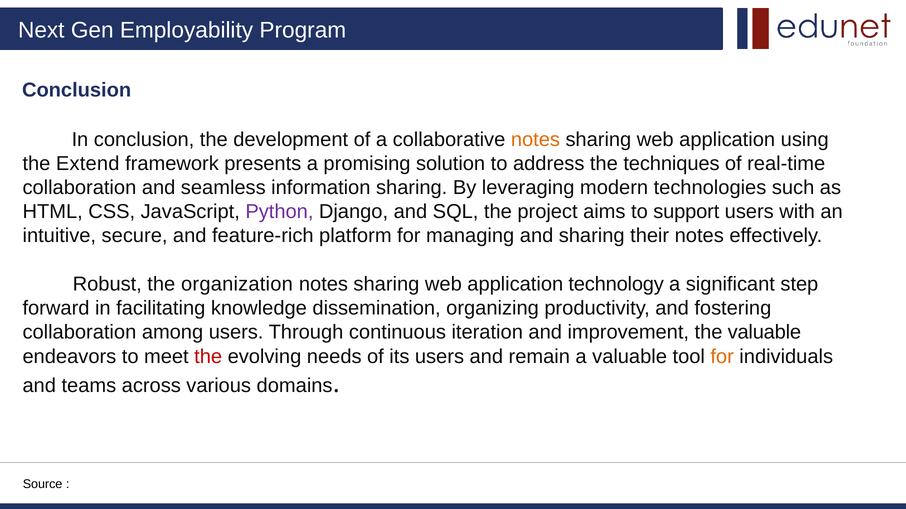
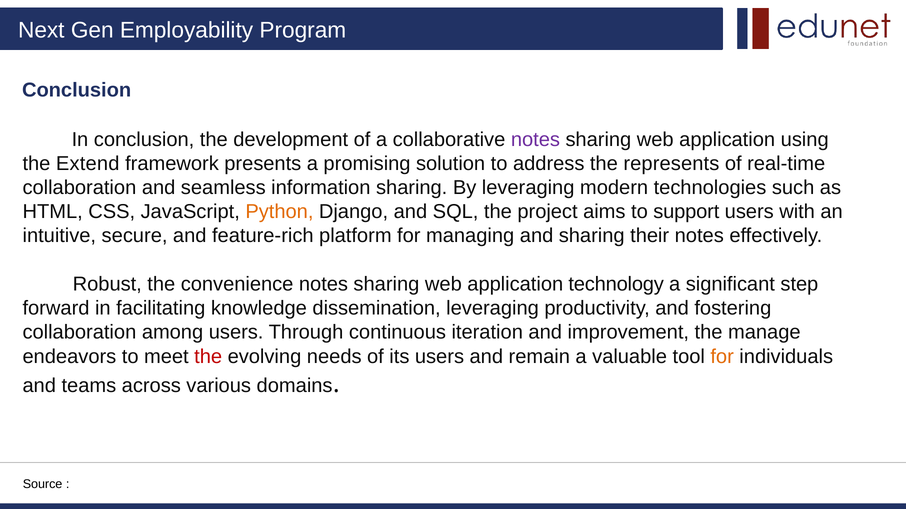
notes at (535, 140) colour: orange -> purple
techniques: techniques -> represents
Python colour: purple -> orange
organization: organization -> convenience
dissemination organizing: organizing -> leveraging
the valuable: valuable -> manage
